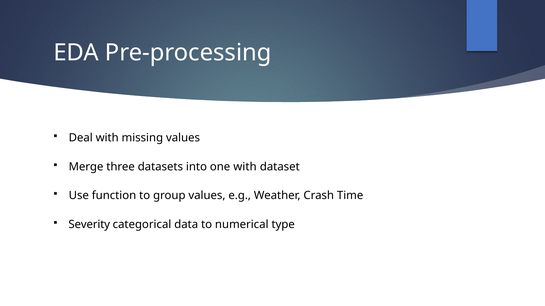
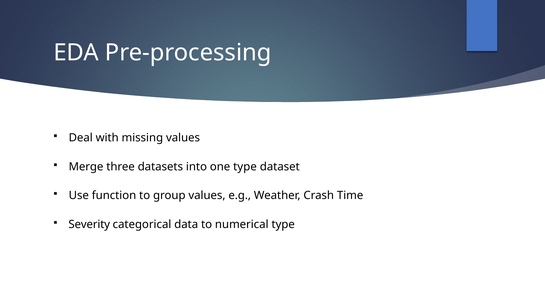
one with: with -> type
